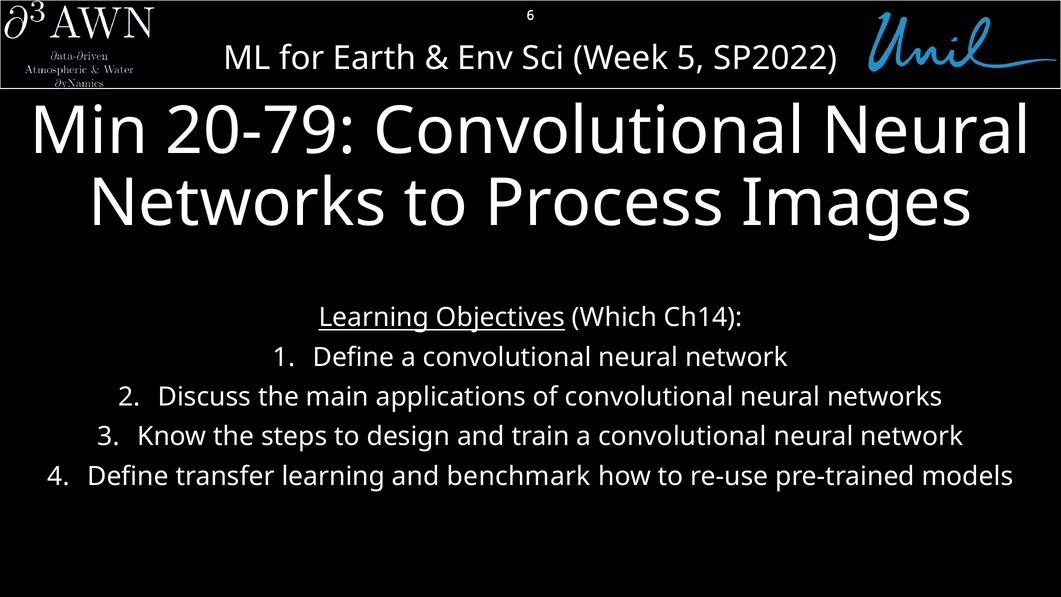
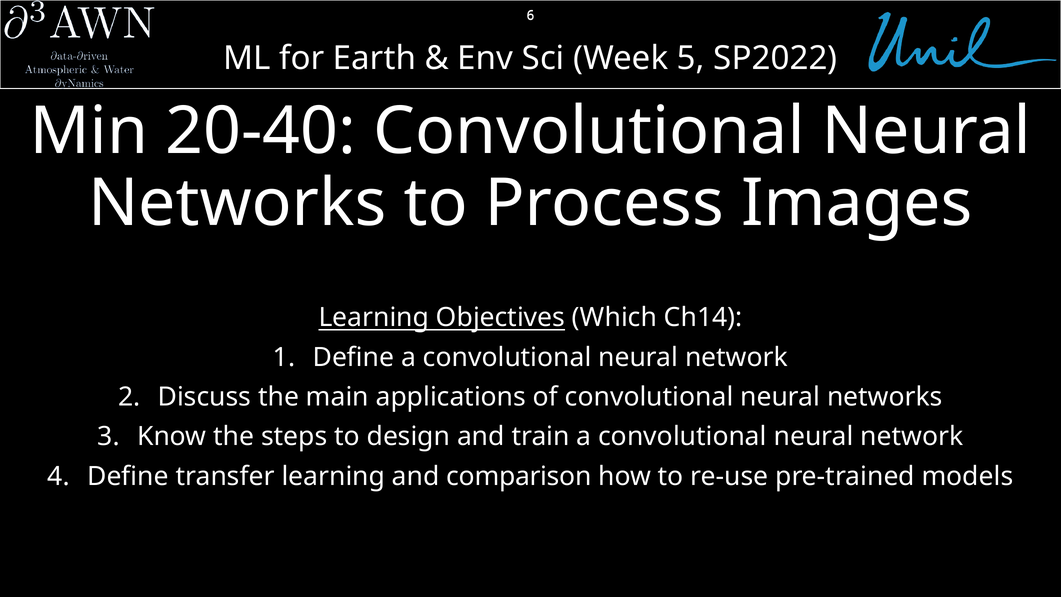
20-79: 20-79 -> 20-40
benchmark: benchmark -> comparison
